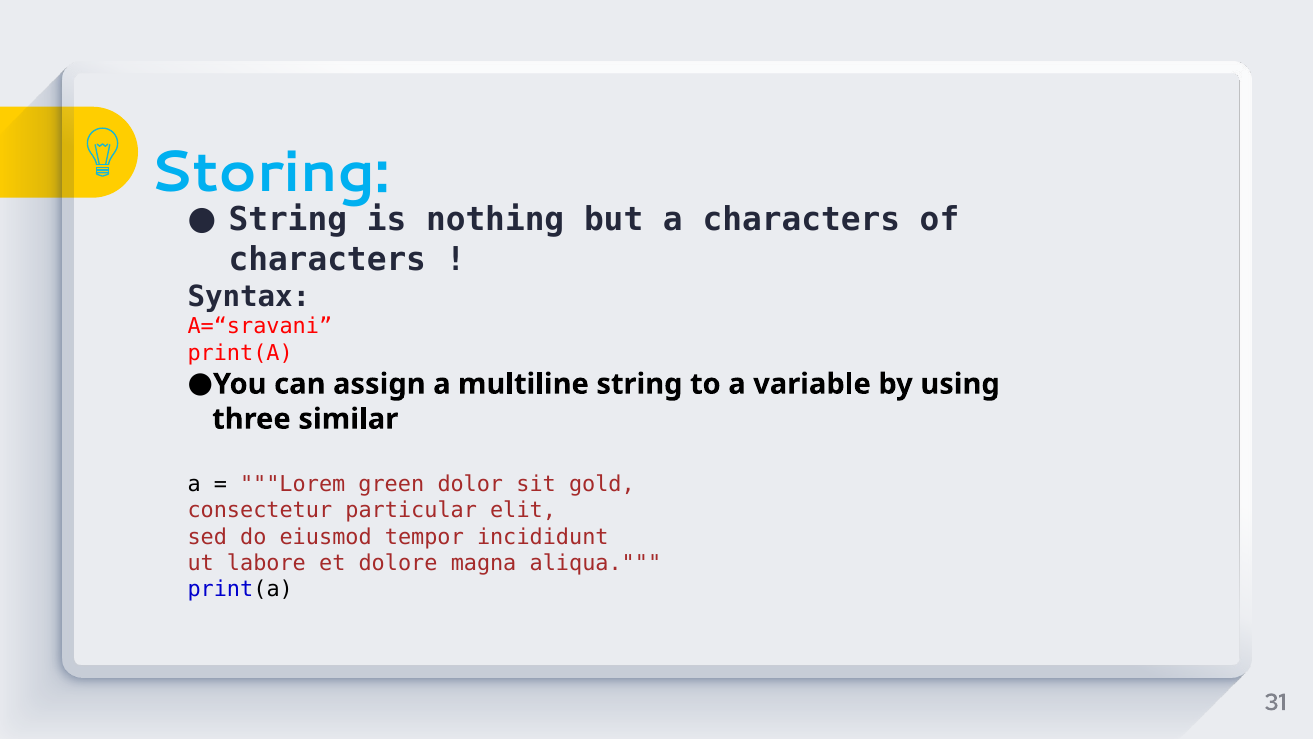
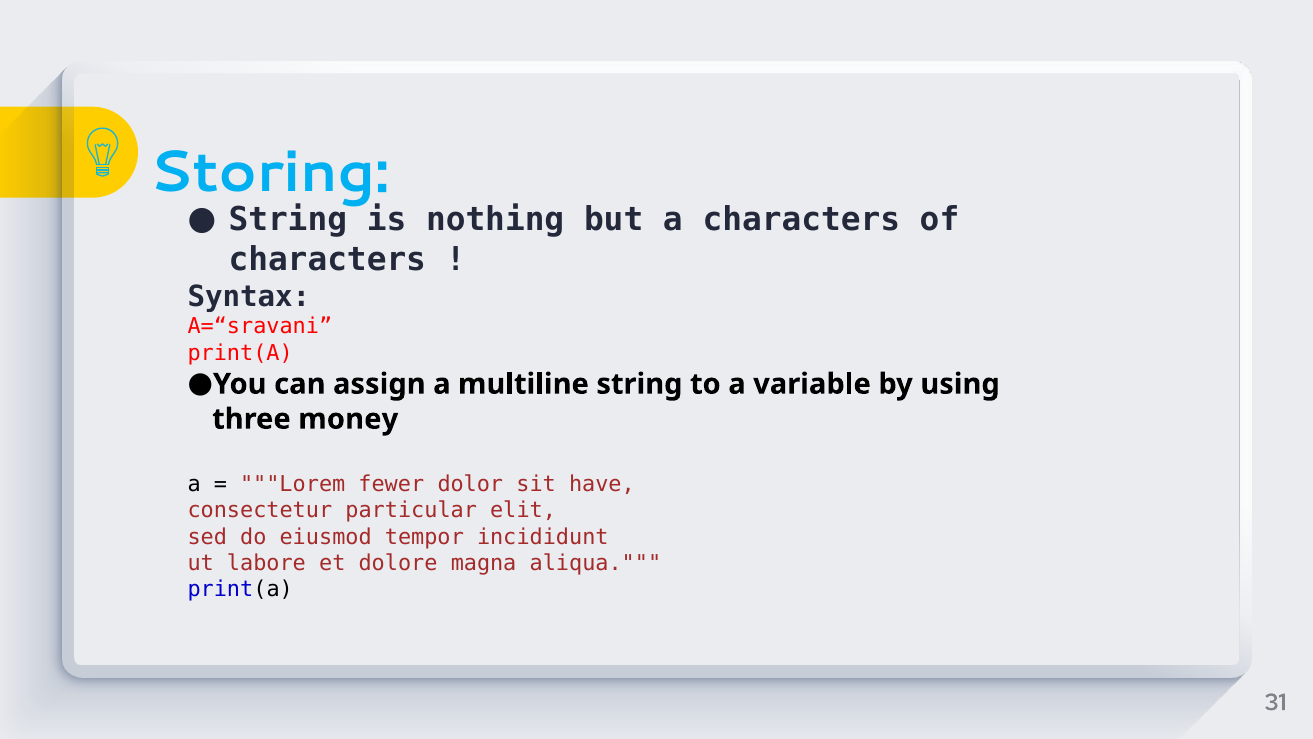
similar: similar -> money
green: green -> fewer
gold: gold -> have
